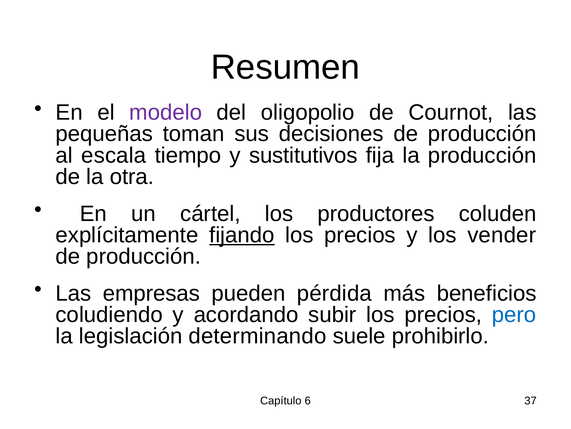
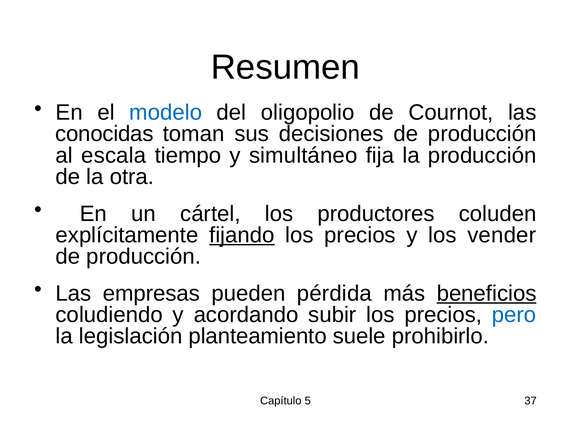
modelo colour: purple -> blue
pequeñas: pequeñas -> conocidas
sustitutivos: sustitutivos -> simultáneo
beneficios underline: none -> present
determinando: determinando -> planteamiento
6: 6 -> 5
